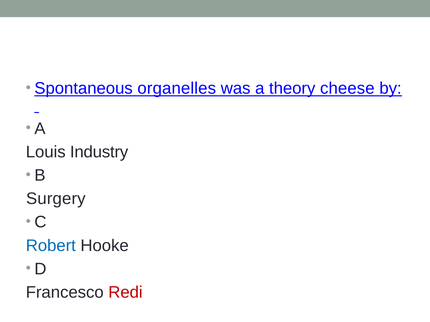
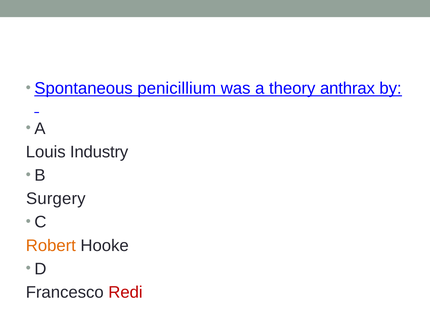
organelles: organelles -> penicillium
cheese: cheese -> anthrax
Robert colour: blue -> orange
